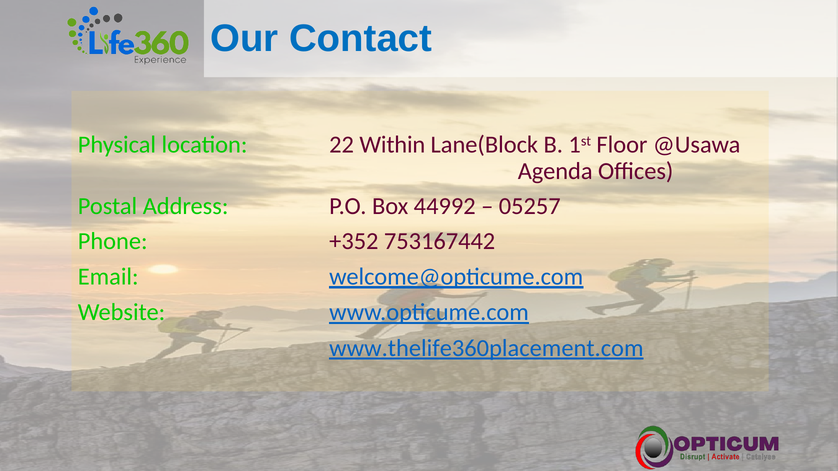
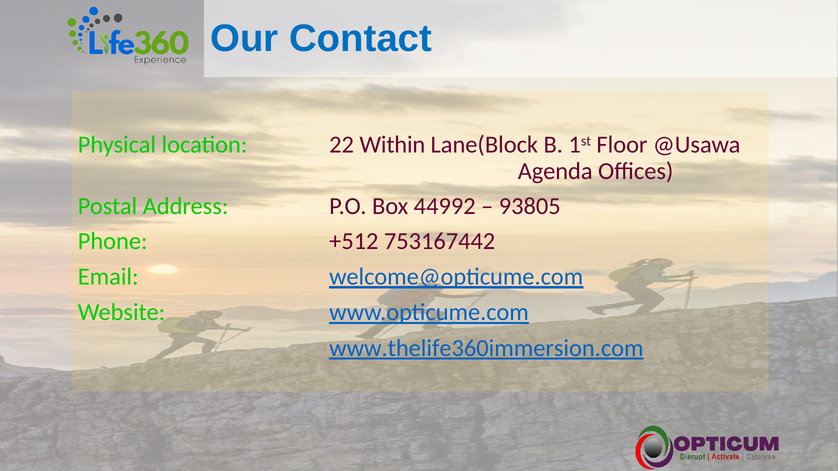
05257: 05257 -> 93805
+352: +352 -> +512
www.thelife360placement.com: www.thelife360placement.com -> www.thelife360immersion.com
